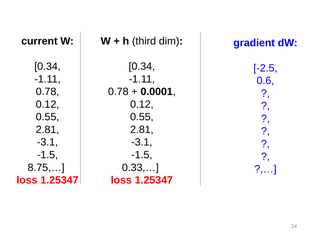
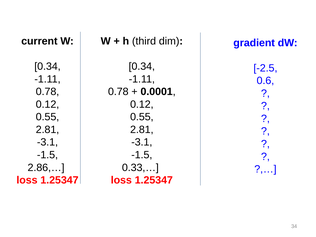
8.75,…: 8.75,… -> 2.86,…
